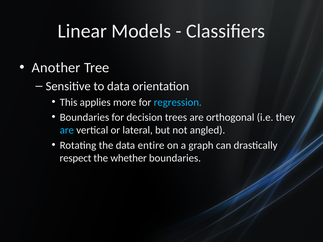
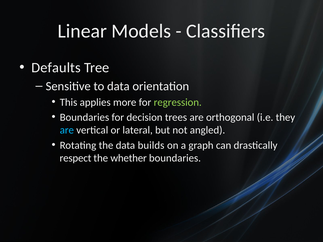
Another: Another -> Defaults
regression colour: light blue -> light green
entire: entire -> builds
